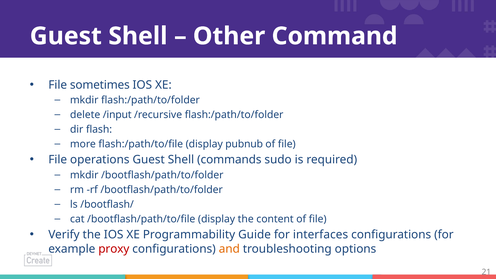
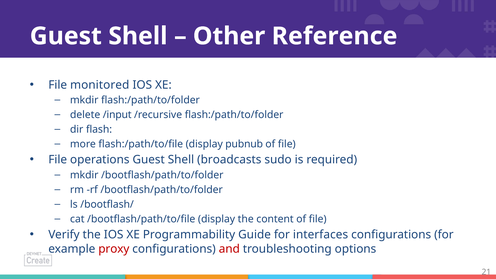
Command: Command -> Reference
sometimes: sometimes -> monitored
commands: commands -> broadcasts
and colour: orange -> red
